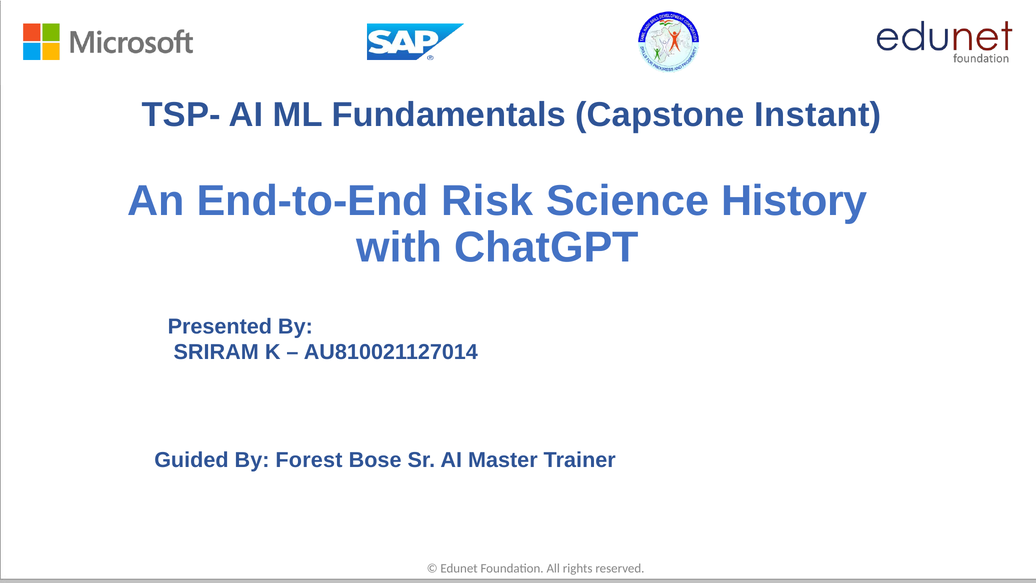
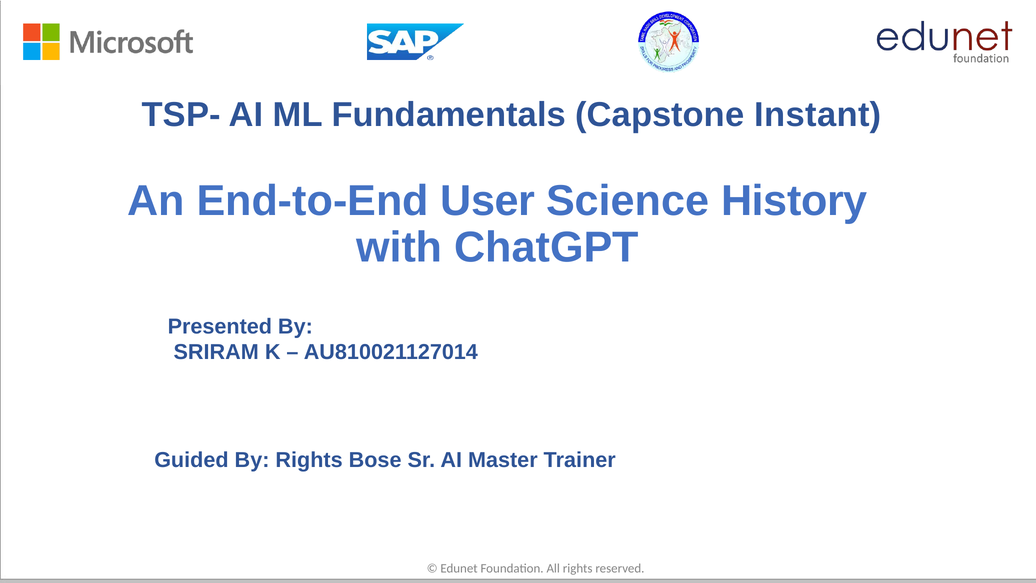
Risk: Risk -> User
By Forest: Forest -> Rights
